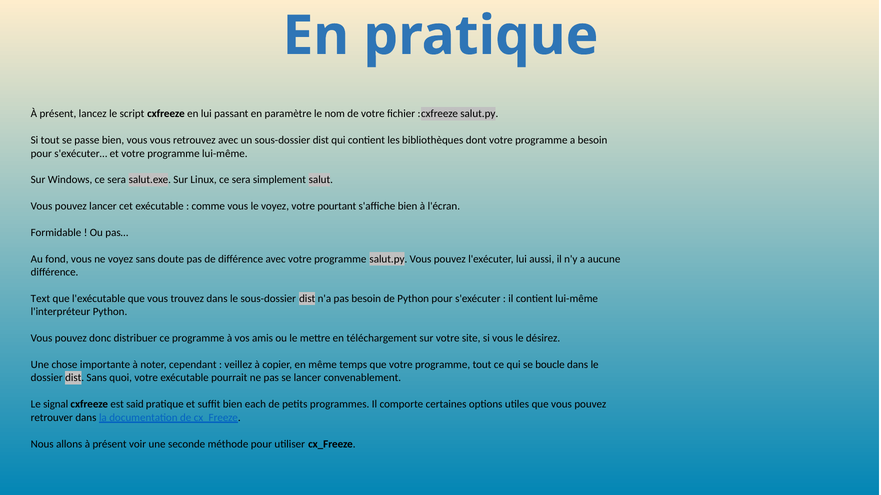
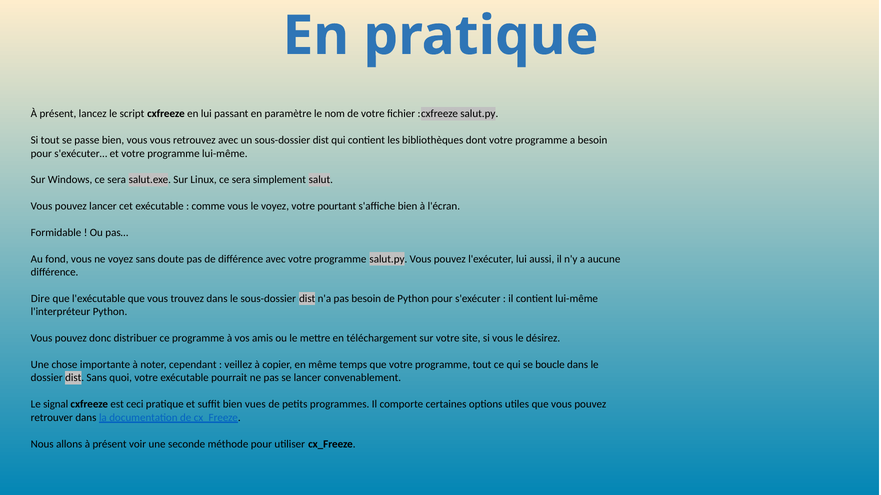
Text: Text -> Dire
said: said -> ceci
each: each -> vues
